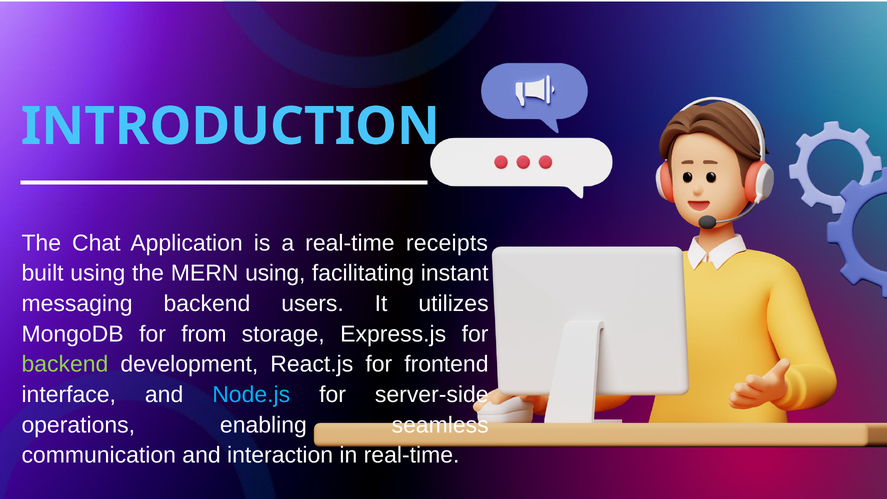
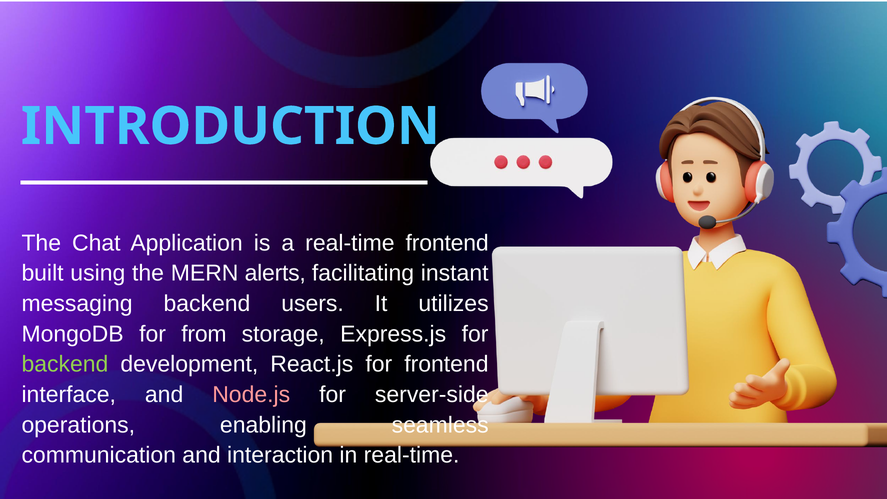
real-time receipts: receipts -> frontend
MERN using: using -> alerts
Node.js colour: light blue -> pink
